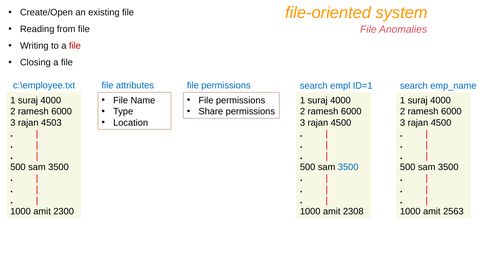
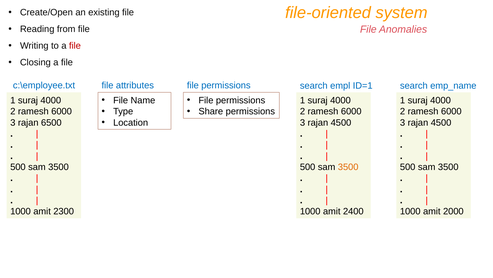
4503: 4503 -> 6500
3500 at (348, 167) colour: blue -> orange
2308: 2308 -> 2400
2563: 2563 -> 2000
